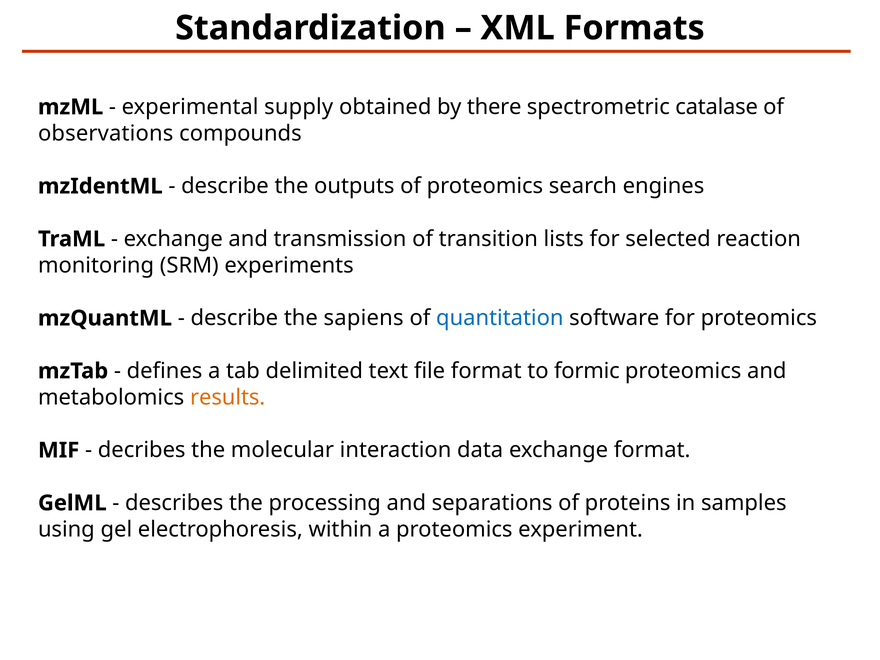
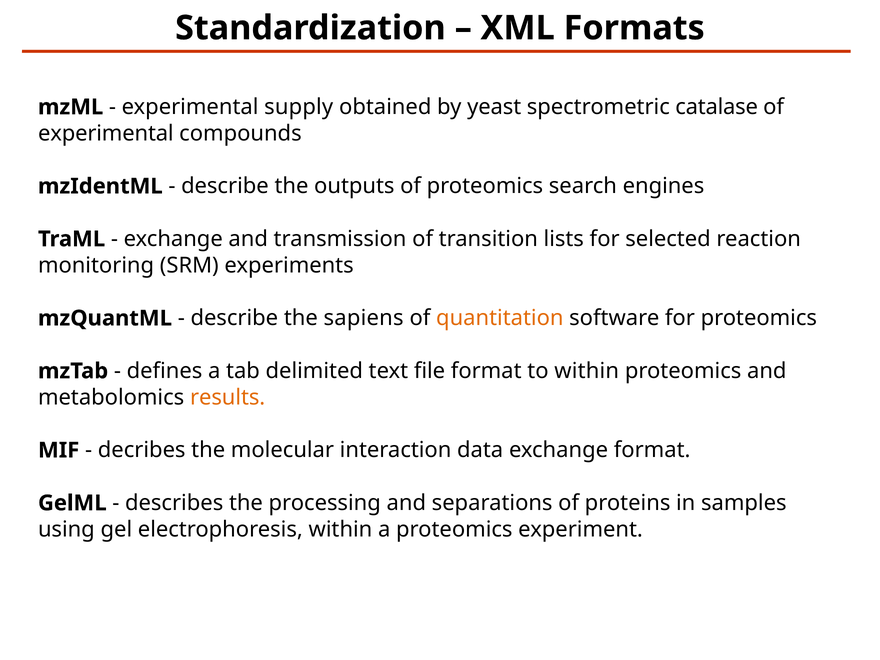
there: there -> yeast
observations at (106, 133): observations -> experimental
quantitation colour: blue -> orange
to formic: formic -> within
